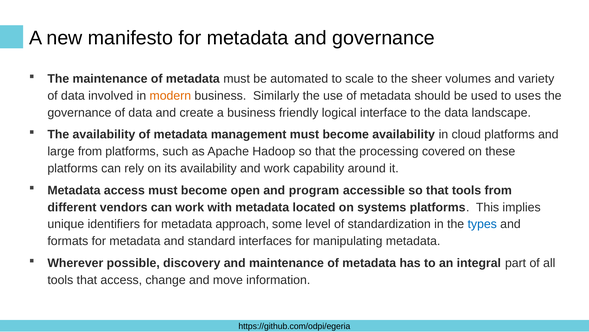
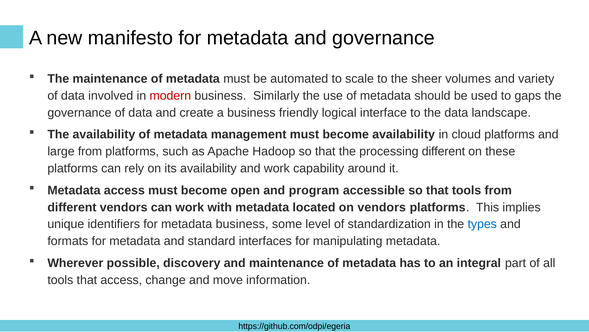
modern colour: orange -> red
uses: uses -> gaps
processing covered: covered -> different
on systems: systems -> vendors
metadata approach: approach -> business
